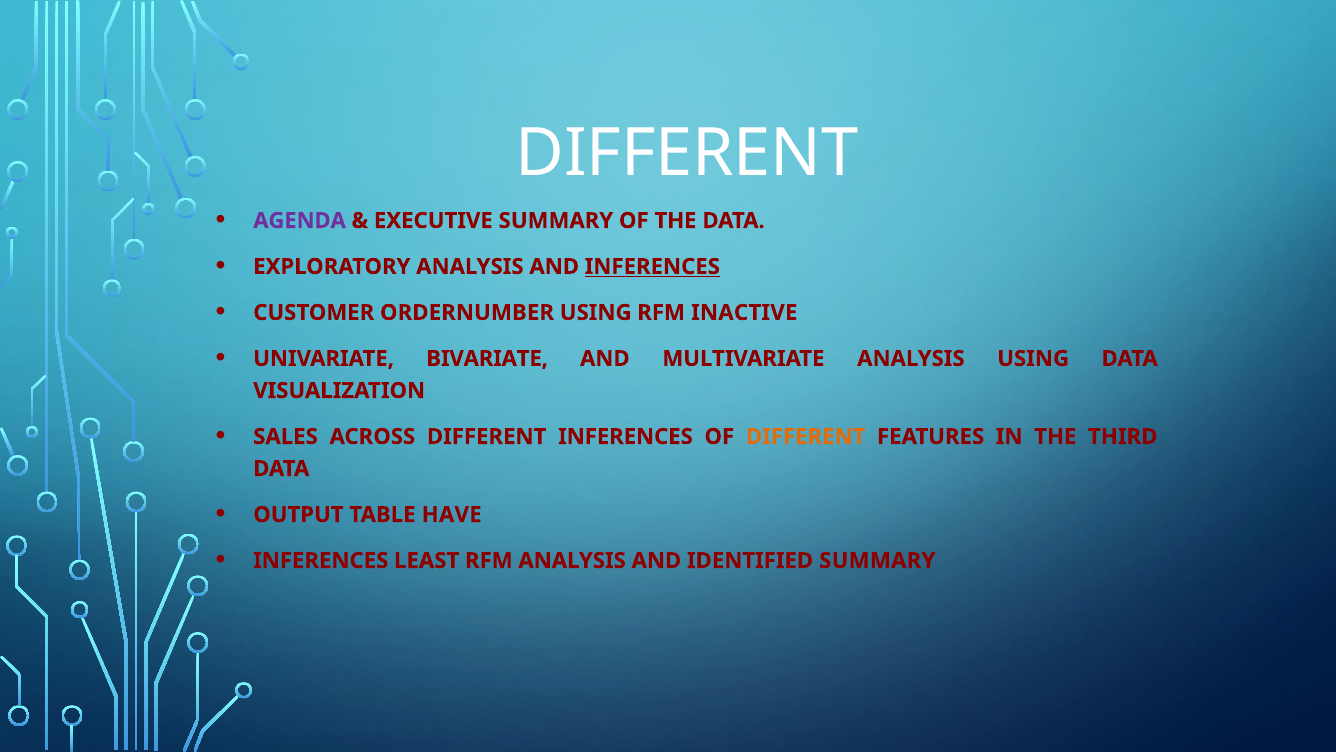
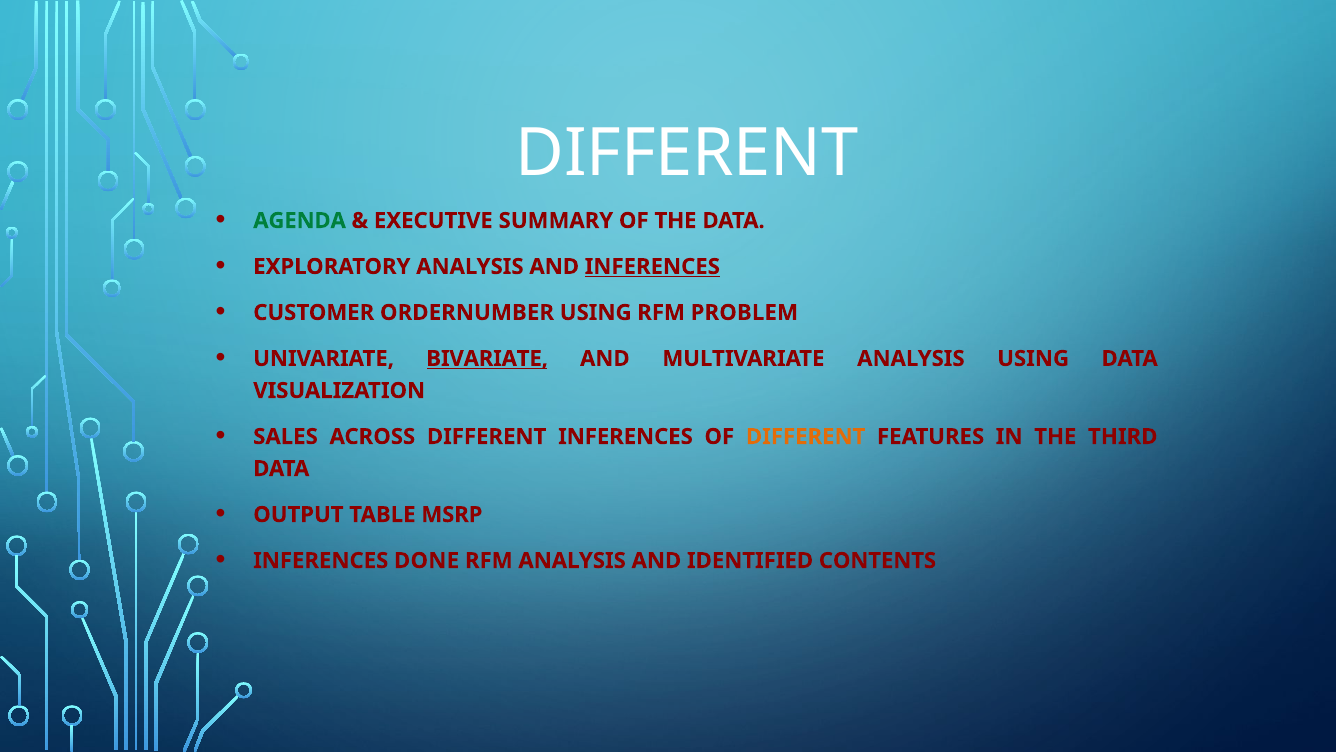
AGENDA colour: purple -> green
INACTIVE: INACTIVE -> PROBLEM
BIVARIATE underline: none -> present
HAVE: HAVE -> MSRP
LEAST: LEAST -> DONE
IDENTIFIED SUMMARY: SUMMARY -> CONTENTS
